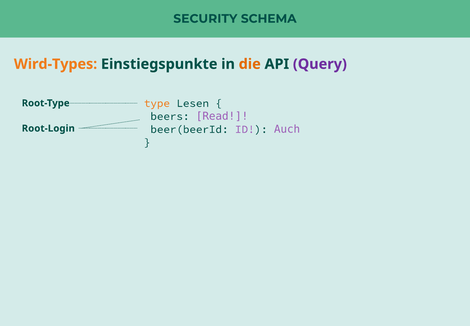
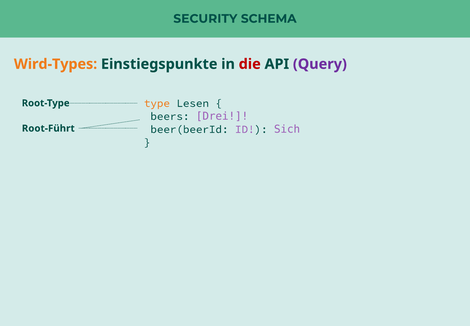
die colour: orange -> red
Read: Read -> Drei
Root-Login: Root-Login -> Root-Führt
Auch: Auch -> Sich
